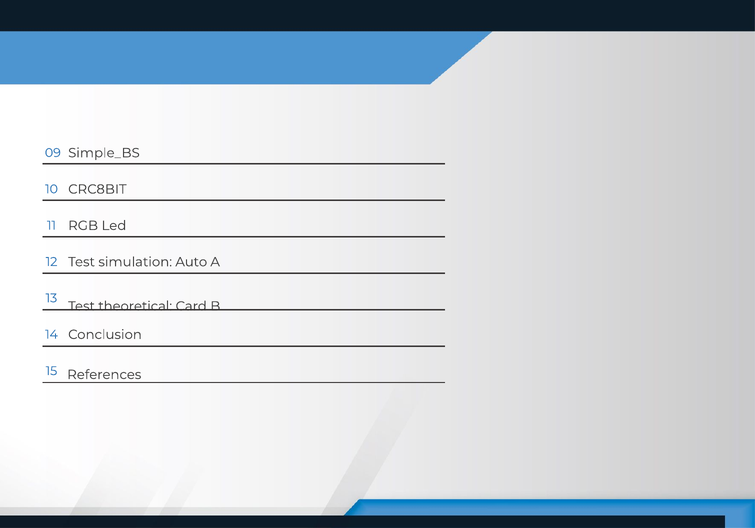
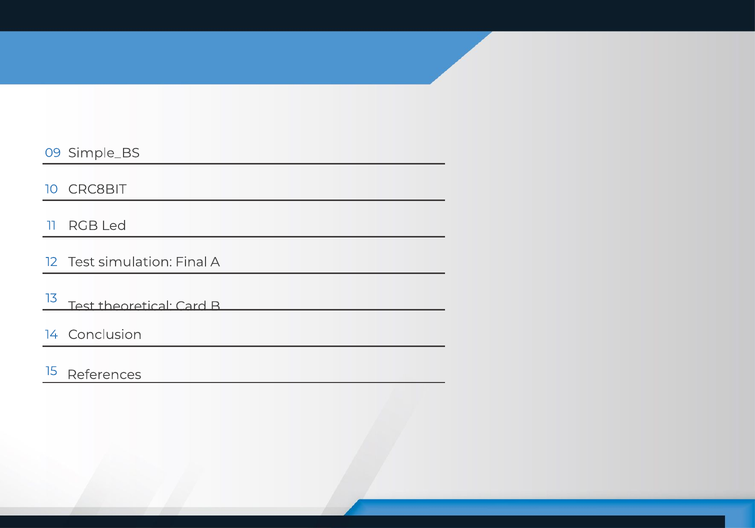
Auto: Auto -> Final
